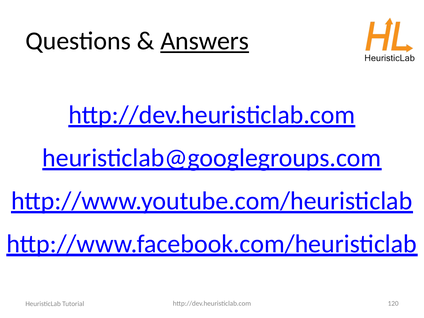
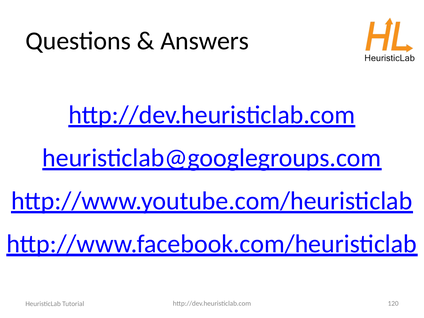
Answers underline: present -> none
